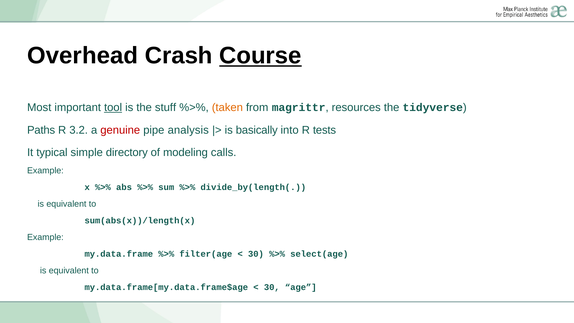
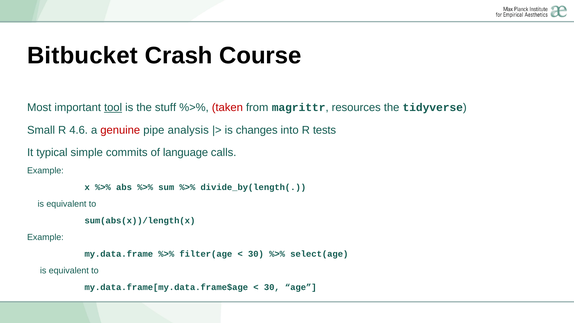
Overhead: Overhead -> Bitbucket
Course underline: present -> none
taken colour: orange -> red
Paths: Paths -> Small
3.2: 3.2 -> 4.6
basically: basically -> changes
directory: directory -> commits
modeling: modeling -> language
